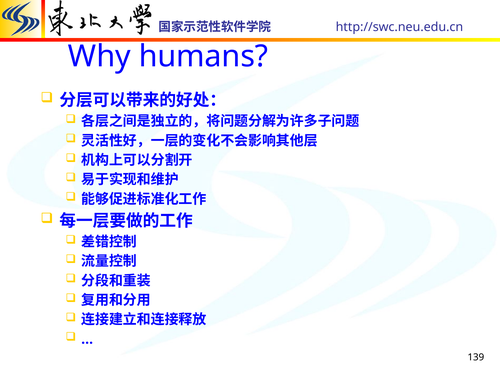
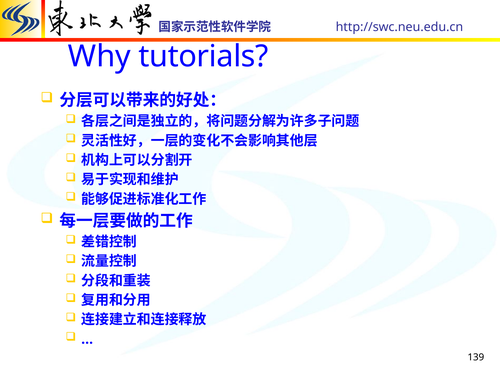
humans: humans -> tutorials
